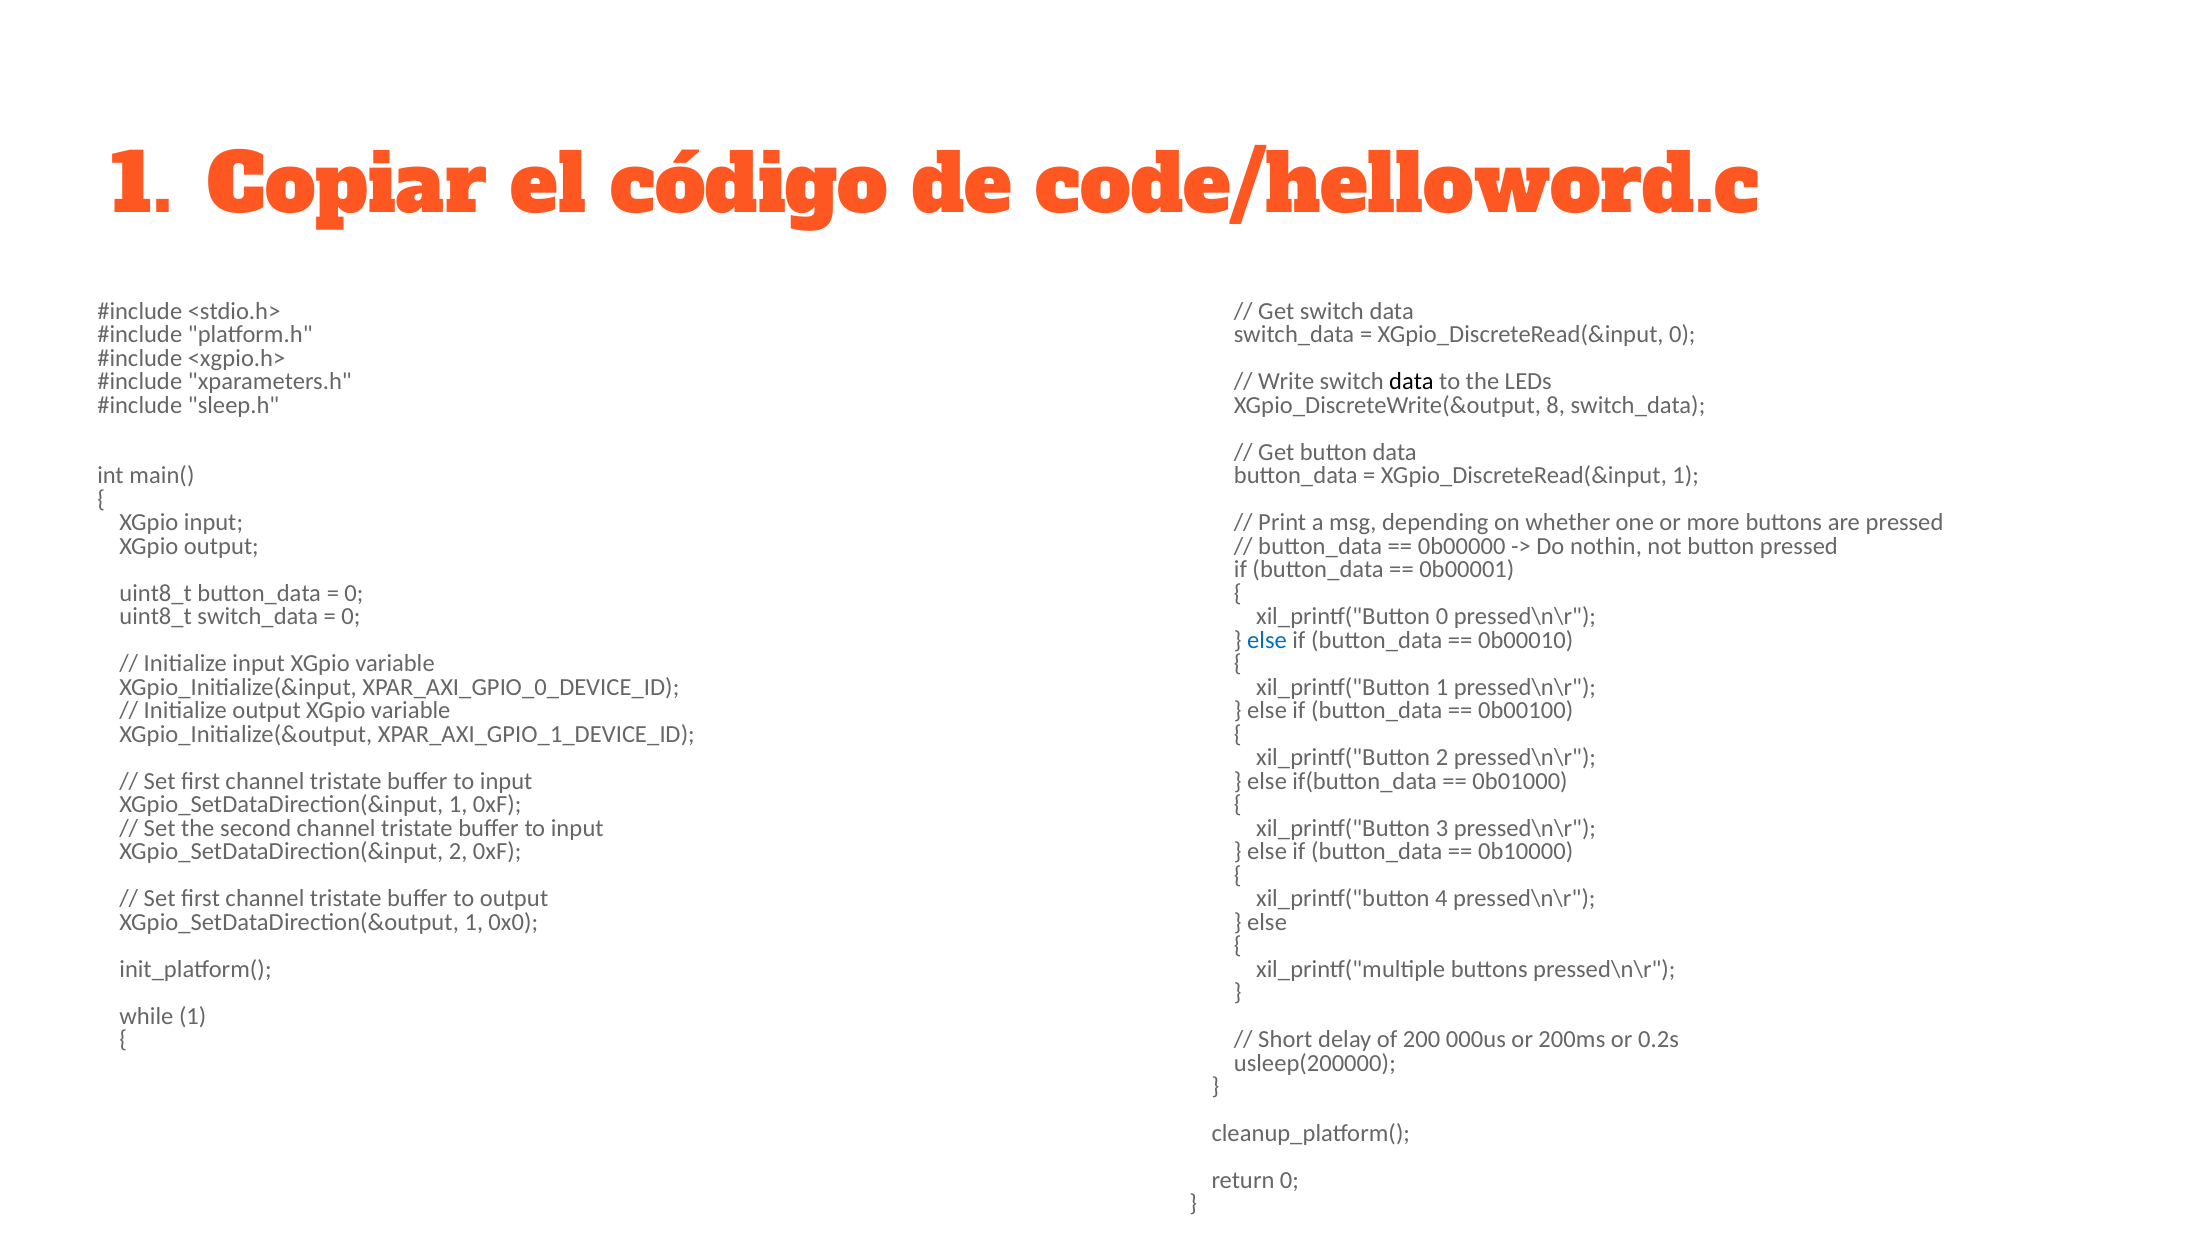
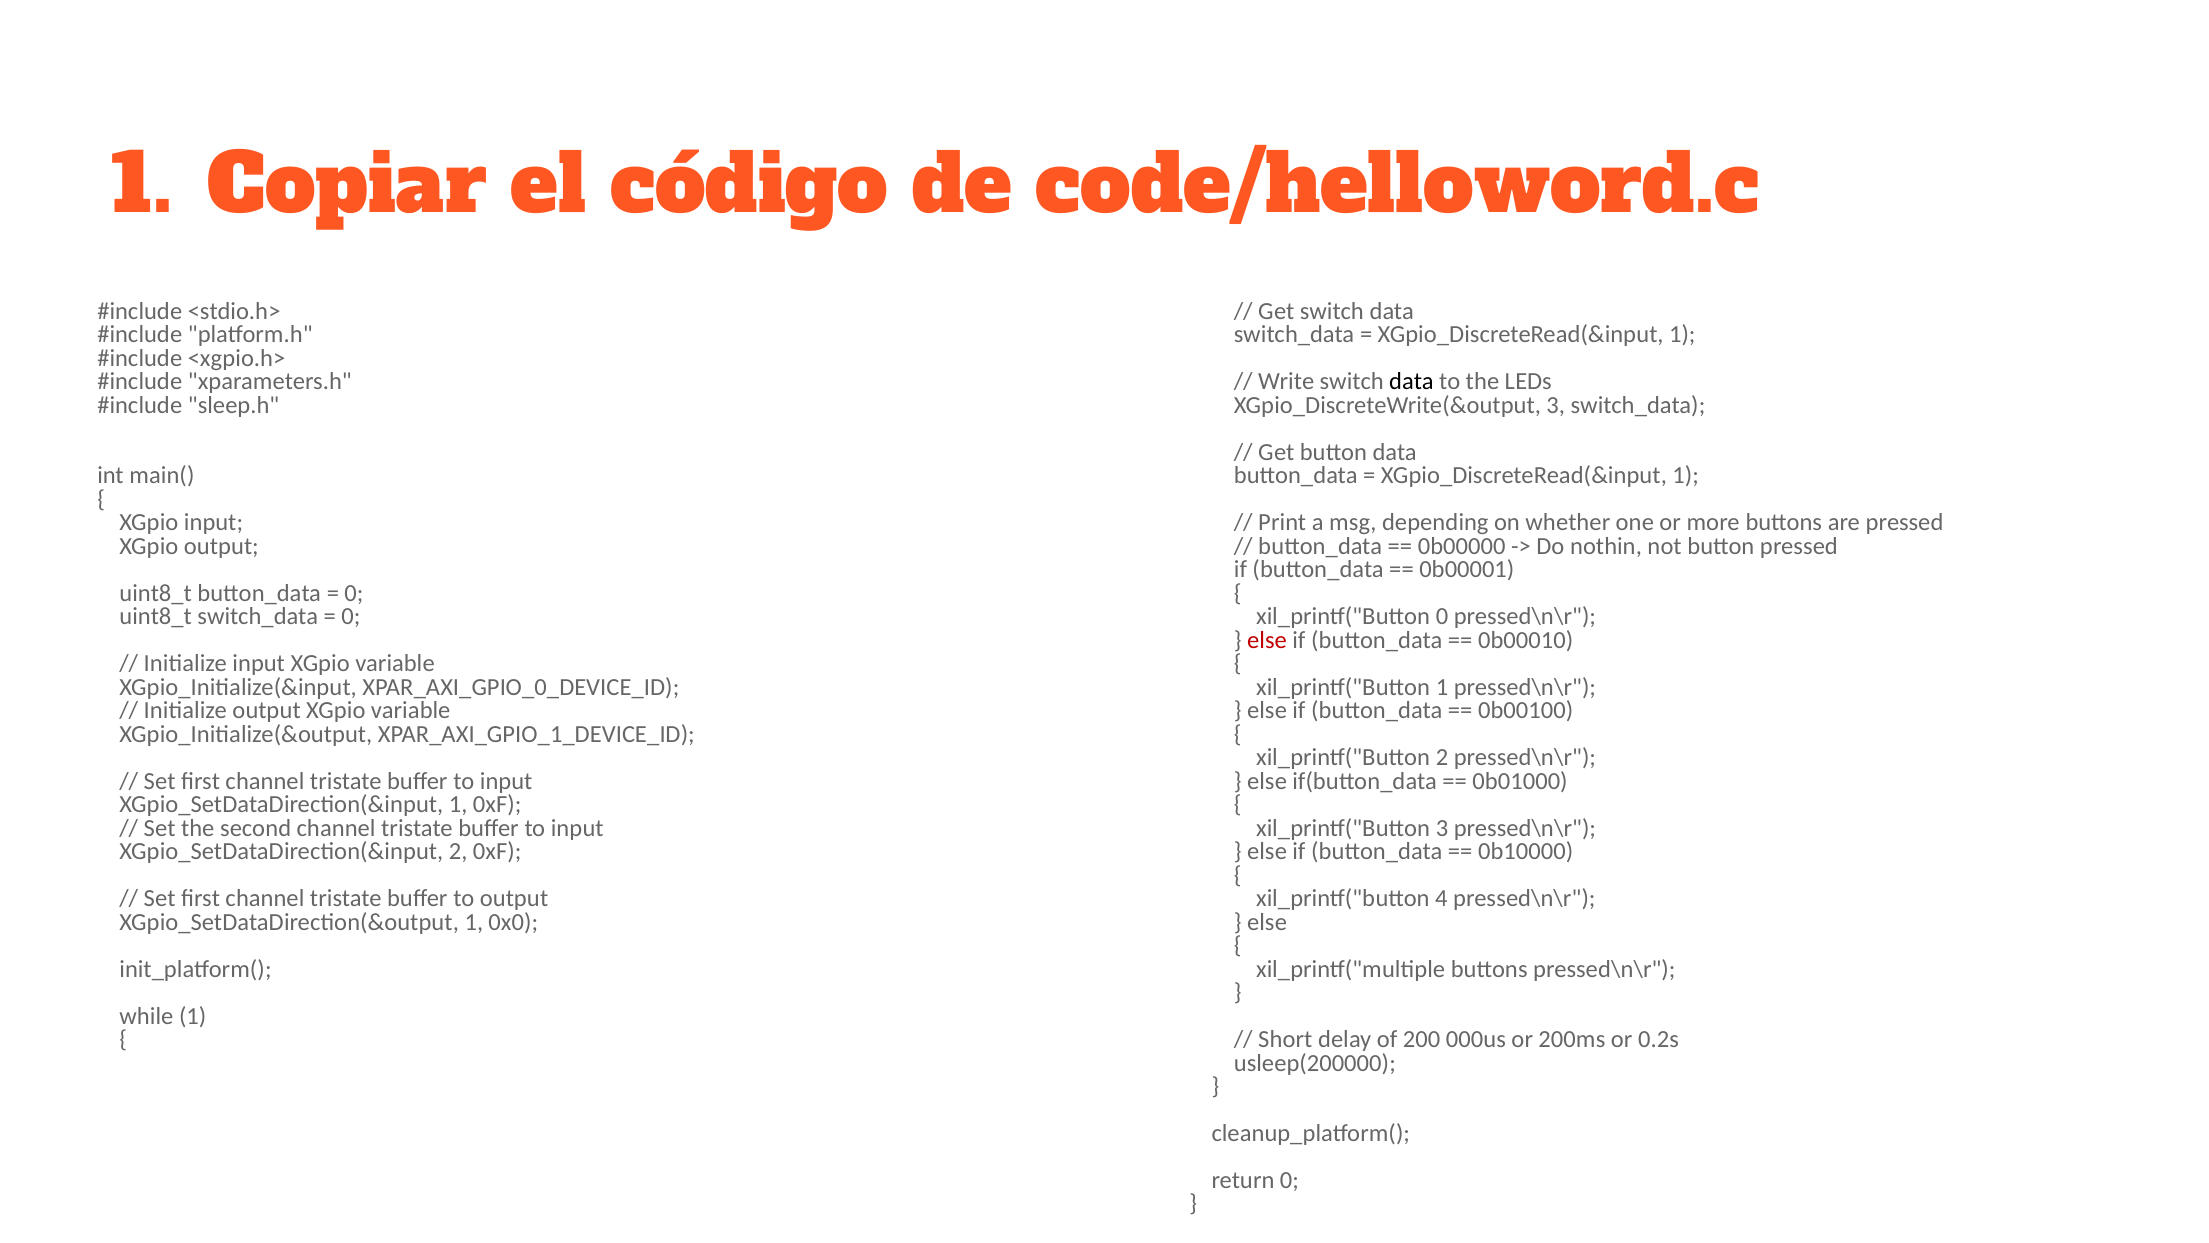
0 at (1682, 335): 0 -> 1
XGpio_DiscreteWrite(&output 8: 8 -> 3
else at (1267, 640) colour: blue -> red
